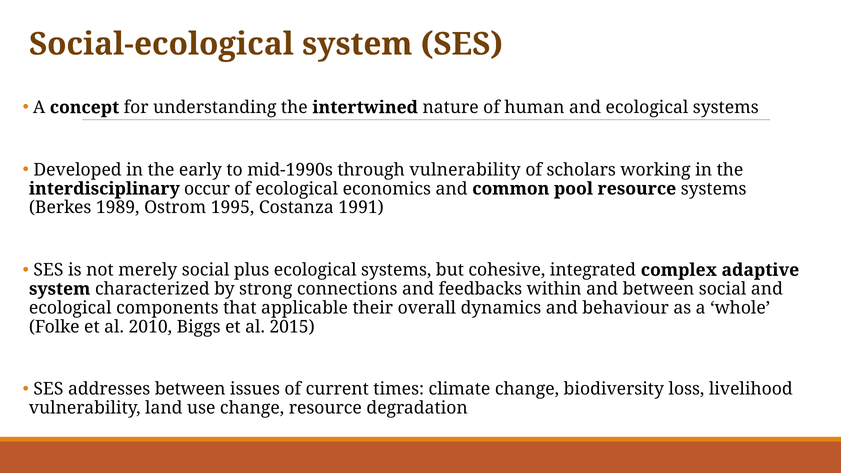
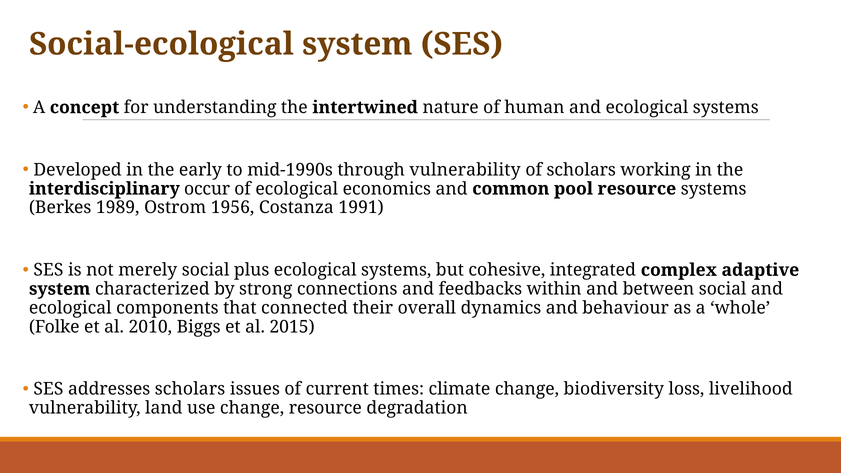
1995: 1995 -> 1956
applicable: applicable -> connected
addresses between: between -> scholars
